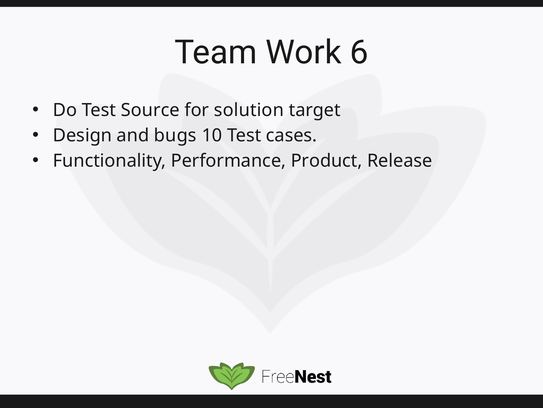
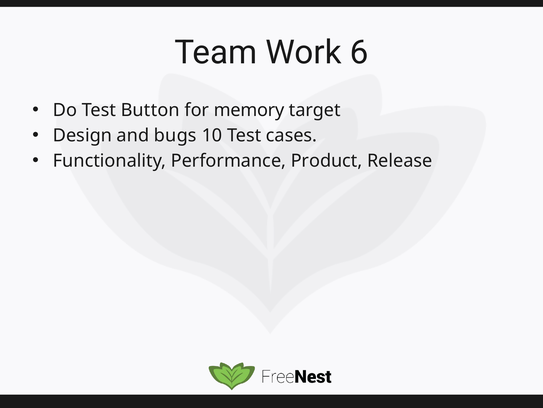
Source: Source -> Button
solution: solution -> memory
